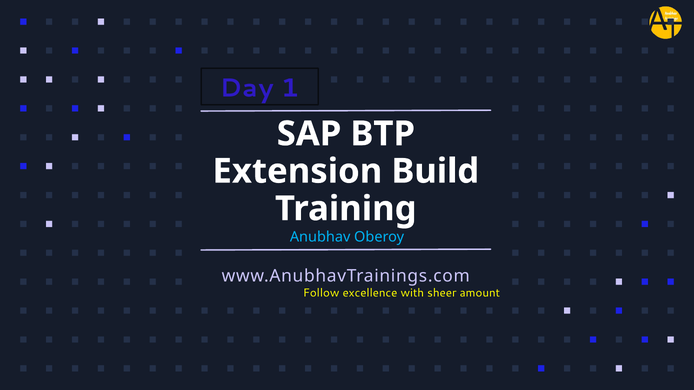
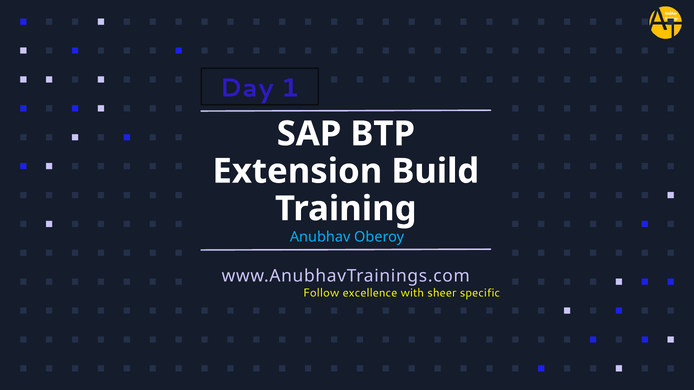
amount: amount -> specific
